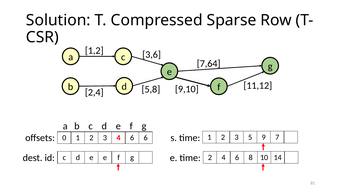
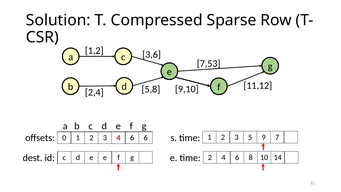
7,64: 7,64 -> 7,53
